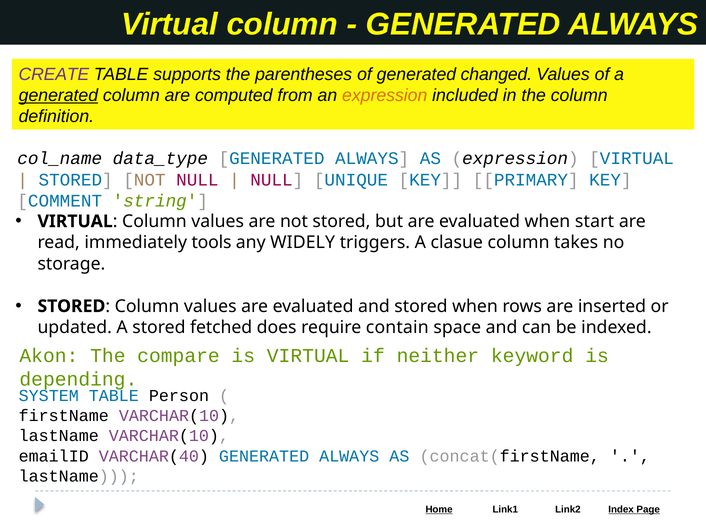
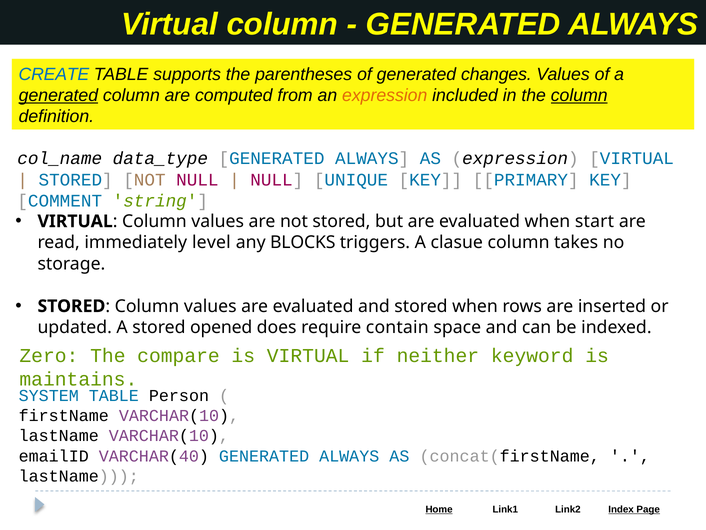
CREATE colour: purple -> blue
changed: changed -> changes
column at (579, 95) underline: none -> present
tools: tools -> level
WIDELY: WIDELY -> BLOCKS
fetched: fetched -> opened
Akon: Akon -> Zero
depending: depending -> maintains
